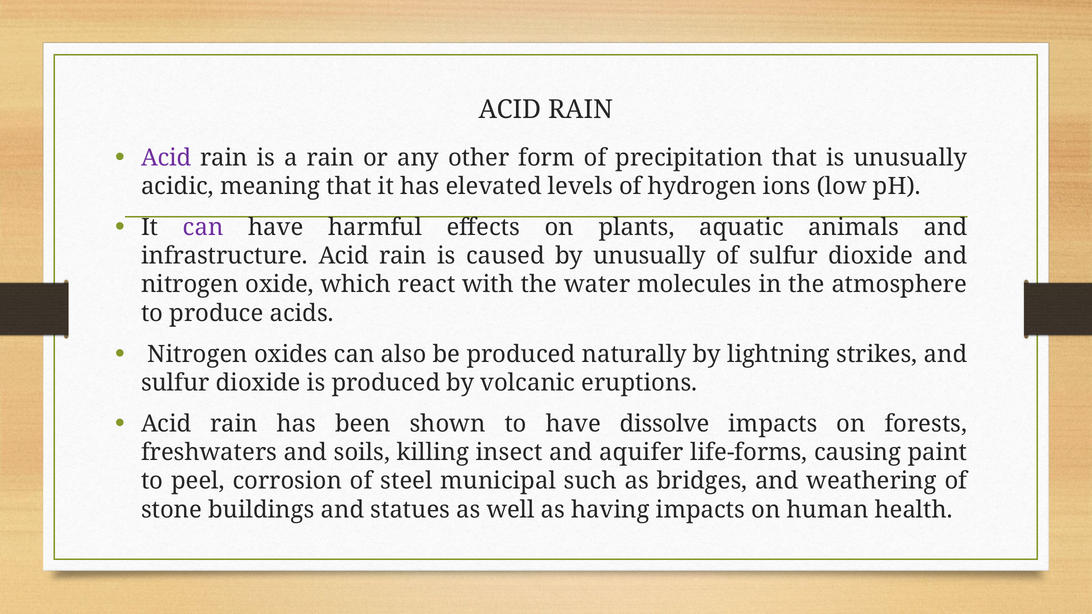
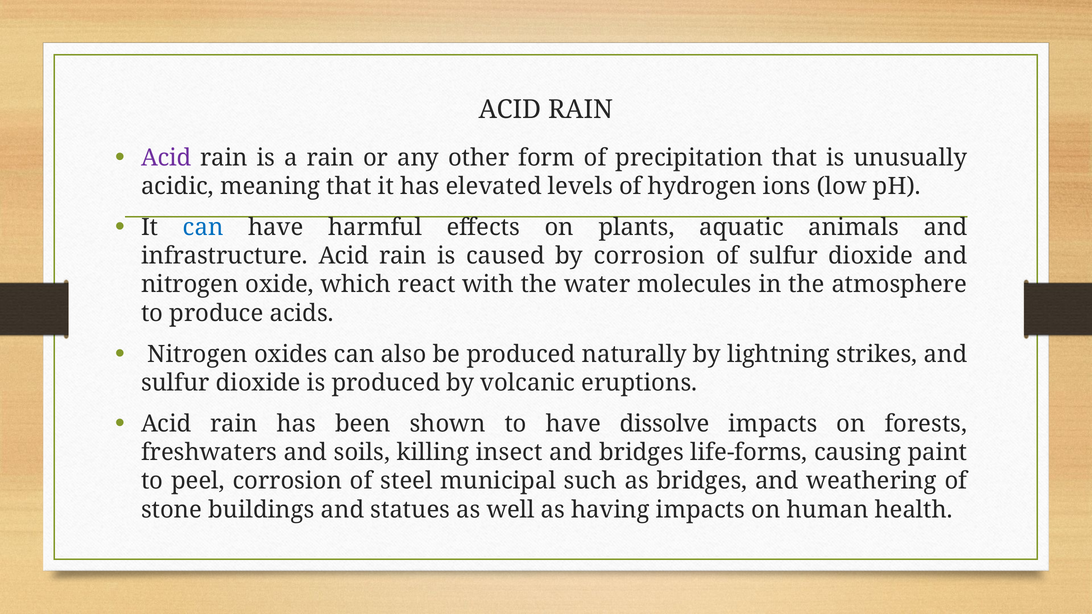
can at (203, 227) colour: purple -> blue
by unusually: unusually -> corrosion
and aquifer: aquifer -> bridges
